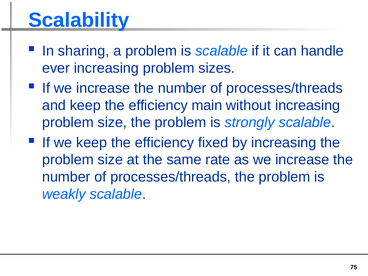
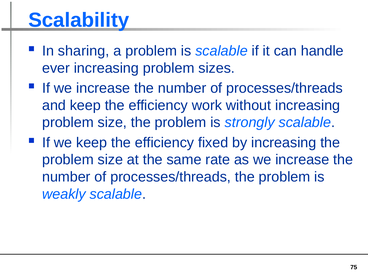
main: main -> work
